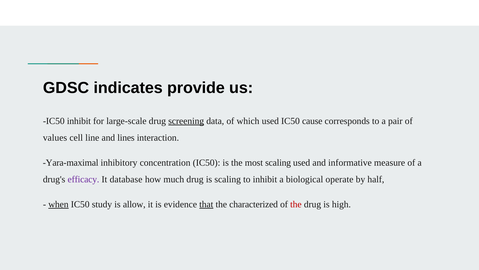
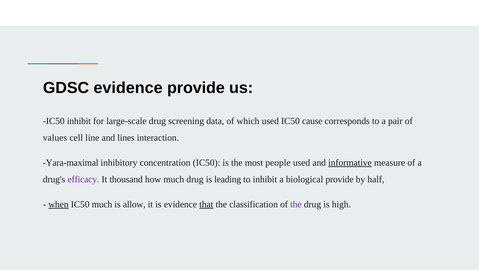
GDSC indicates: indicates -> evidence
screening underline: present -> none
most scaling: scaling -> people
informative underline: none -> present
database: database -> thousand
is scaling: scaling -> leading
biological operate: operate -> provide
IC50 study: study -> much
characterized: characterized -> classification
the at (296, 204) colour: red -> purple
